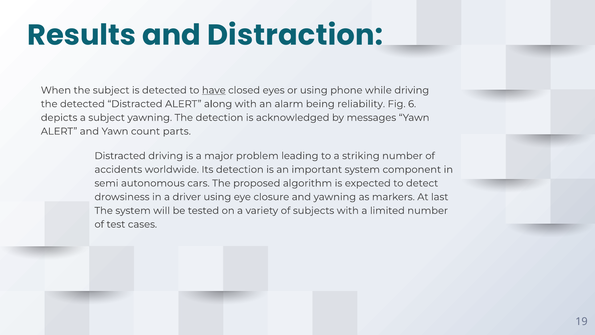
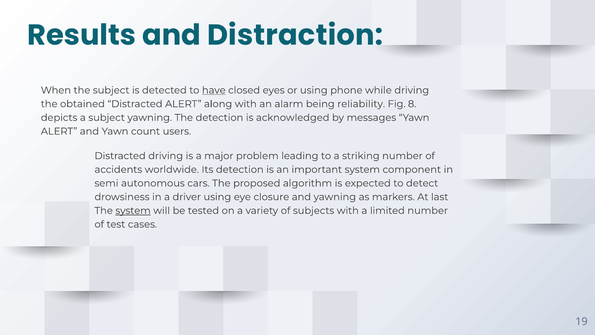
the detected: detected -> obtained
6: 6 -> 8
parts: parts -> users
system at (133, 210) underline: none -> present
